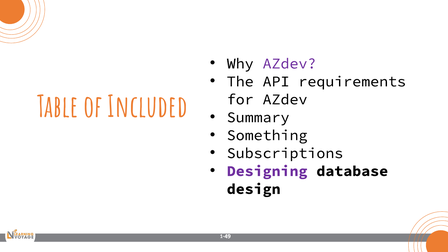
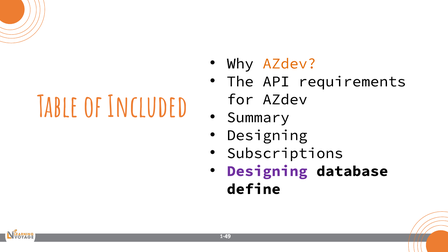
AZdev at (290, 64) colour: purple -> orange
Something at (267, 135): Something -> Designing
design: design -> define
